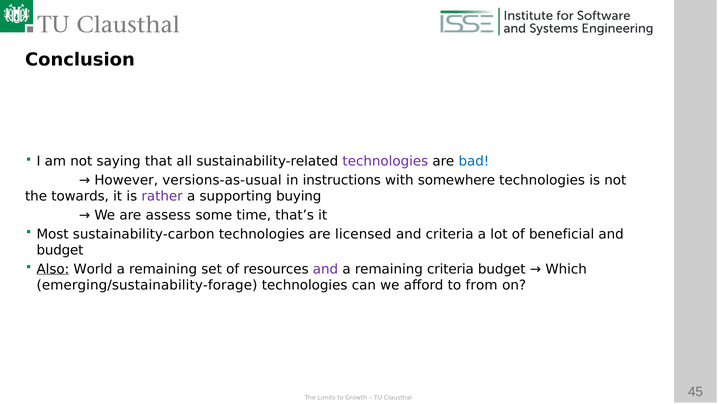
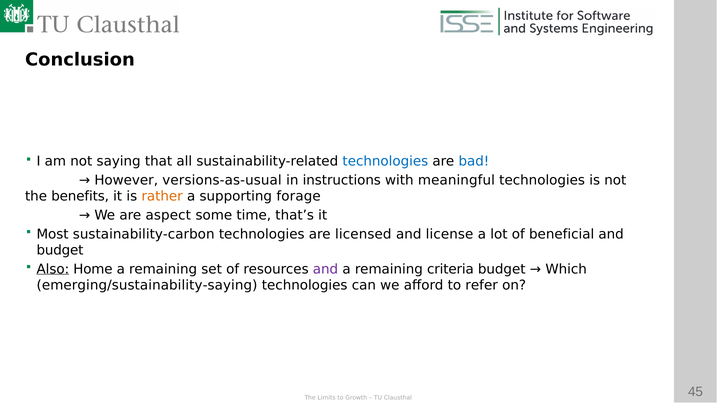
technologies at (385, 161) colour: purple -> blue
somewhere: somewhere -> meaningful
towards: towards -> benefits
rather colour: purple -> orange
buying: buying -> forage
assess: assess -> aspect
and criteria: criteria -> license
World: World -> Home
emerging/sustainability-forage: emerging/sustainability-forage -> emerging/sustainability-saying
from: from -> refer
